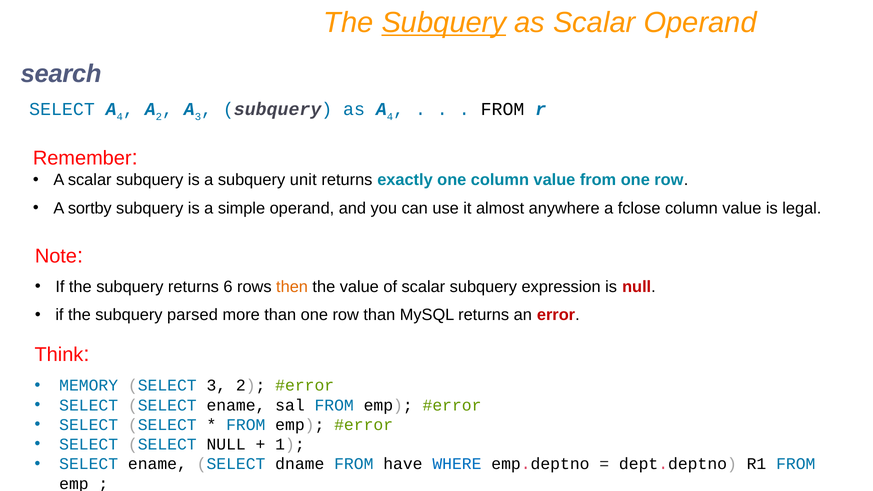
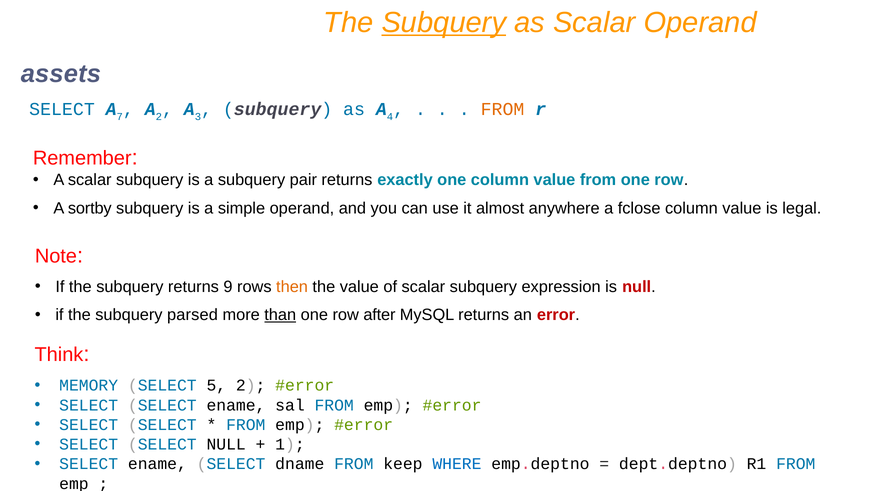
search: search -> assets
SELECT A 4: 4 -> 7
FROM at (503, 109) colour: black -> orange
unit: unit -> pair
6: 6 -> 9
than at (280, 315) underline: none -> present
row than: than -> after
SELECT 3: 3 -> 5
have: have -> keep
